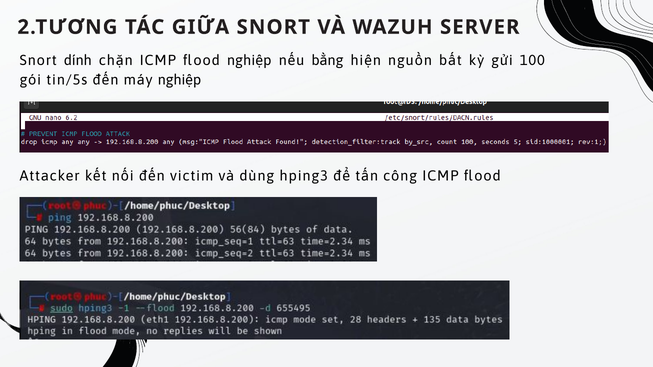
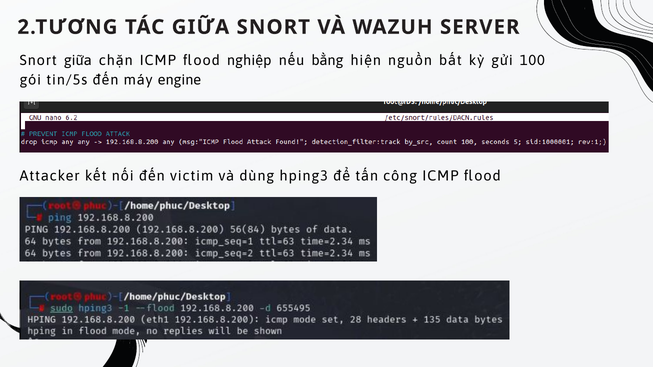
Snort dính: dính -> giữa
máy nghiệp: nghiệp -> engine
